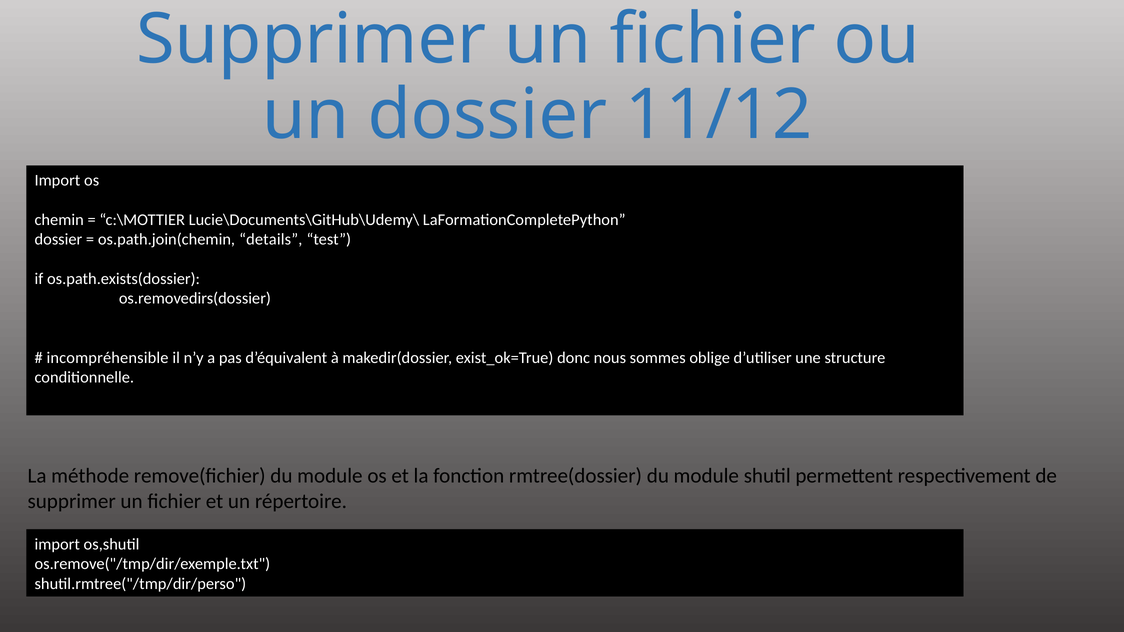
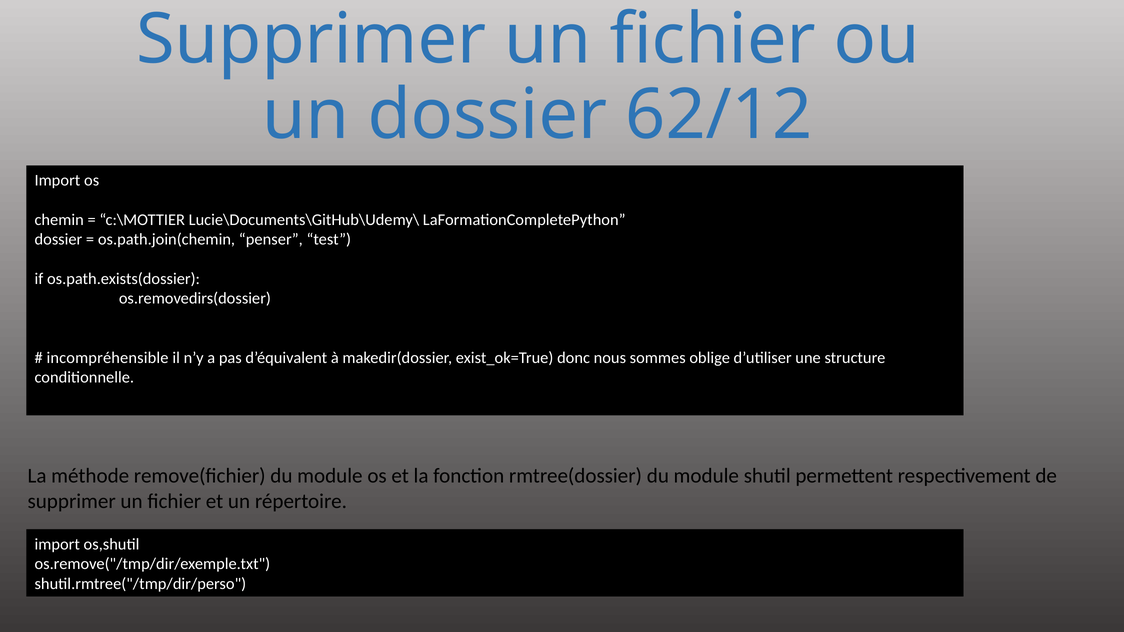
11/12: 11/12 -> 62/12
details: details -> penser
